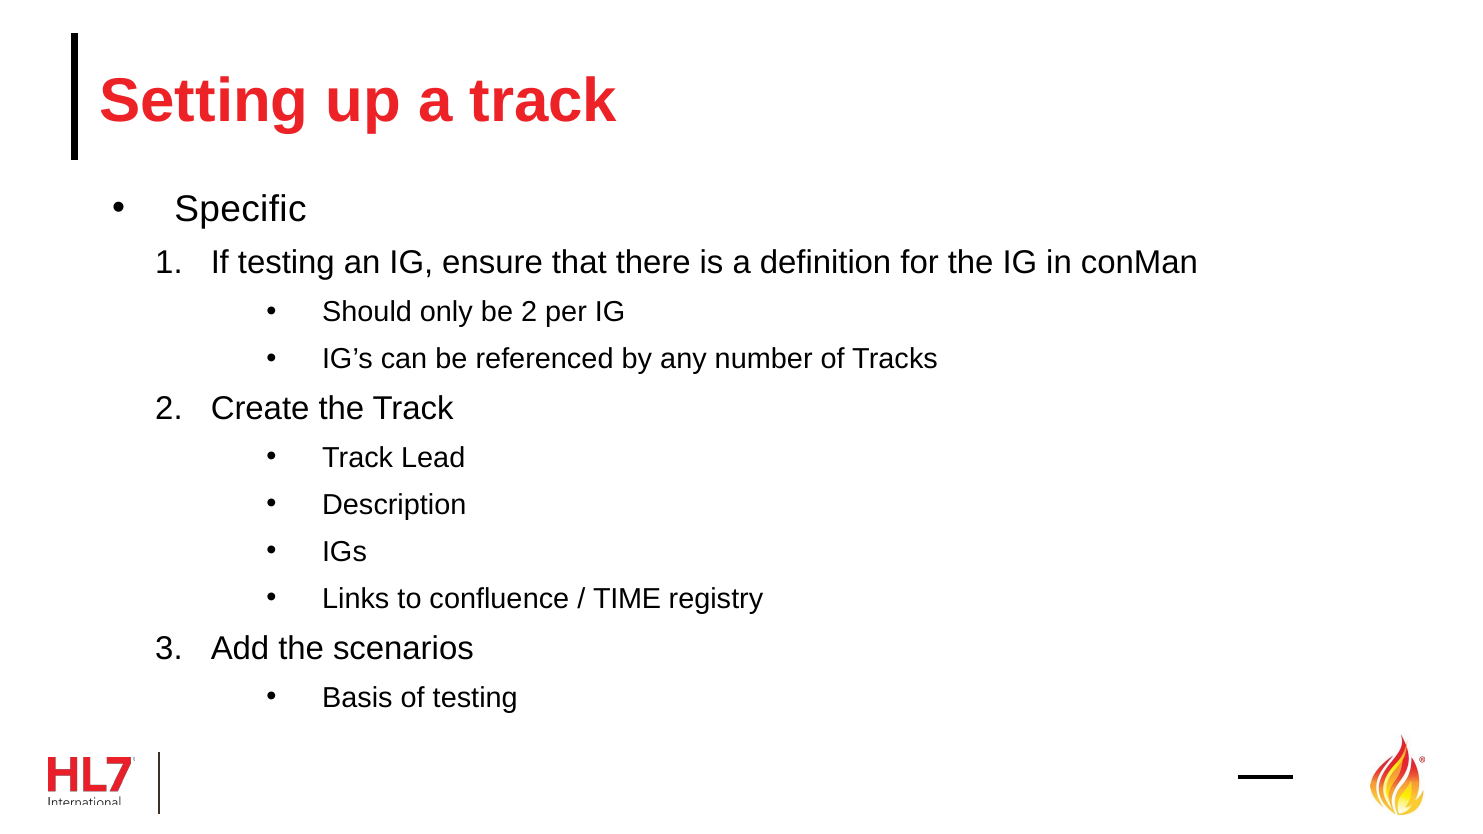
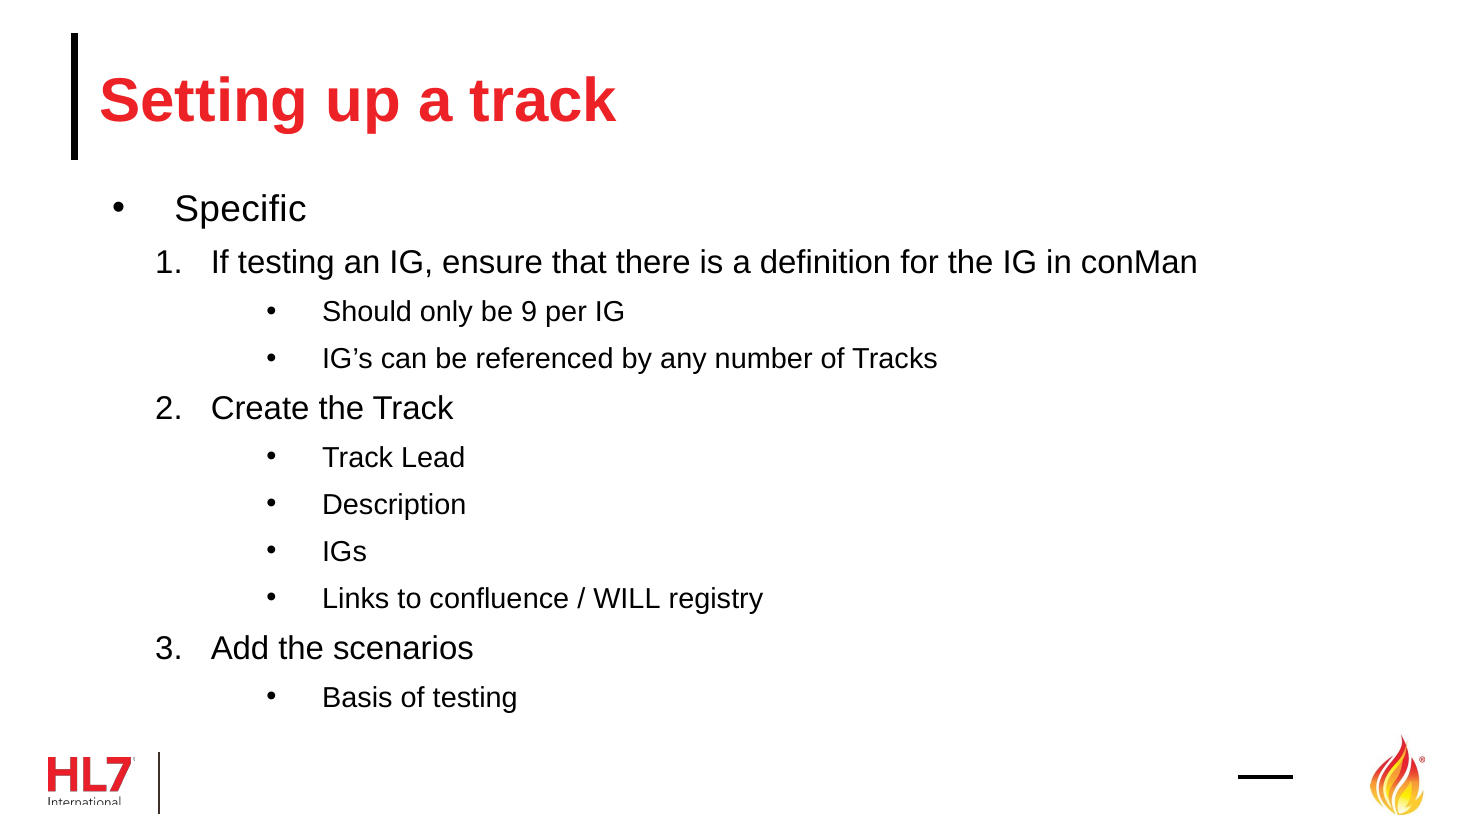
be 2: 2 -> 9
TIME: TIME -> WILL
